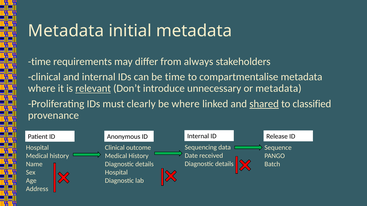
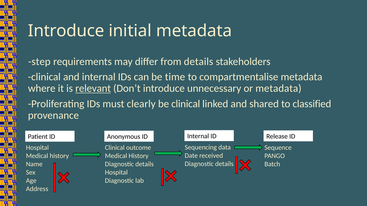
Metadata at (66, 31): Metadata -> Introduce
time at (39, 62): time -> step
from always: always -> details
be where: where -> clinical
shared underline: present -> none
